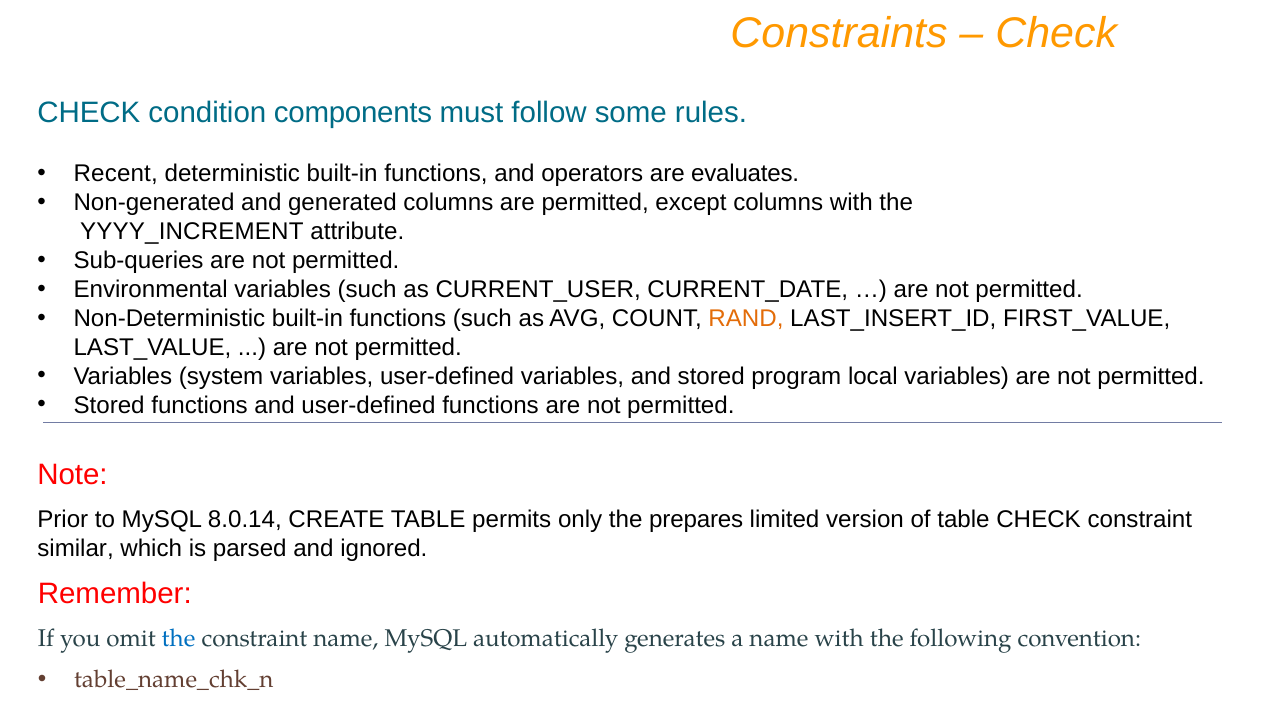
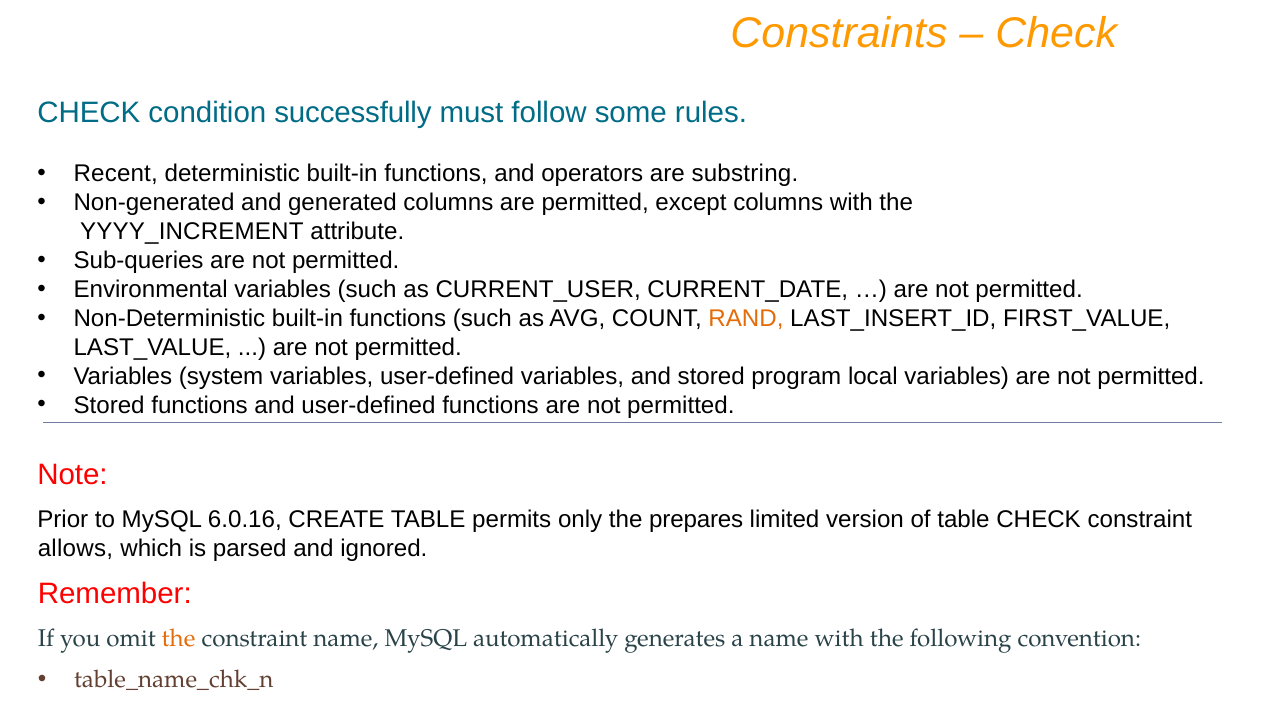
components: components -> successfully
evaluates: evaluates -> substring
8.0.14: 8.0.14 -> 6.0.16
similar: similar -> allows
the at (179, 639) colour: blue -> orange
